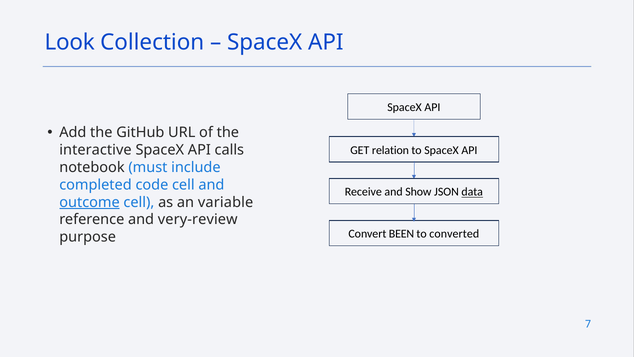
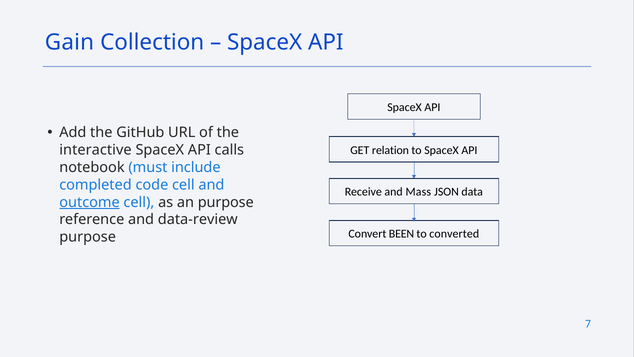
Look: Look -> Gain
Show: Show -> Mass
data underline: present -> none
an variable: variable -> purpose
very-review: very-review -> data-review
